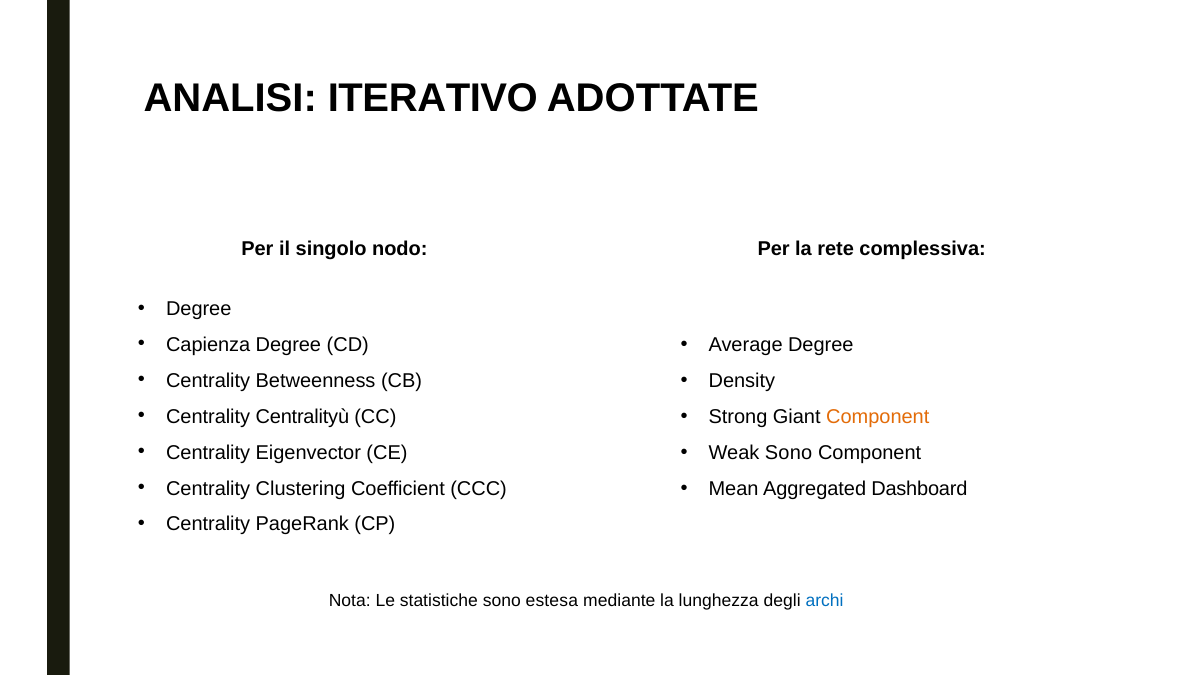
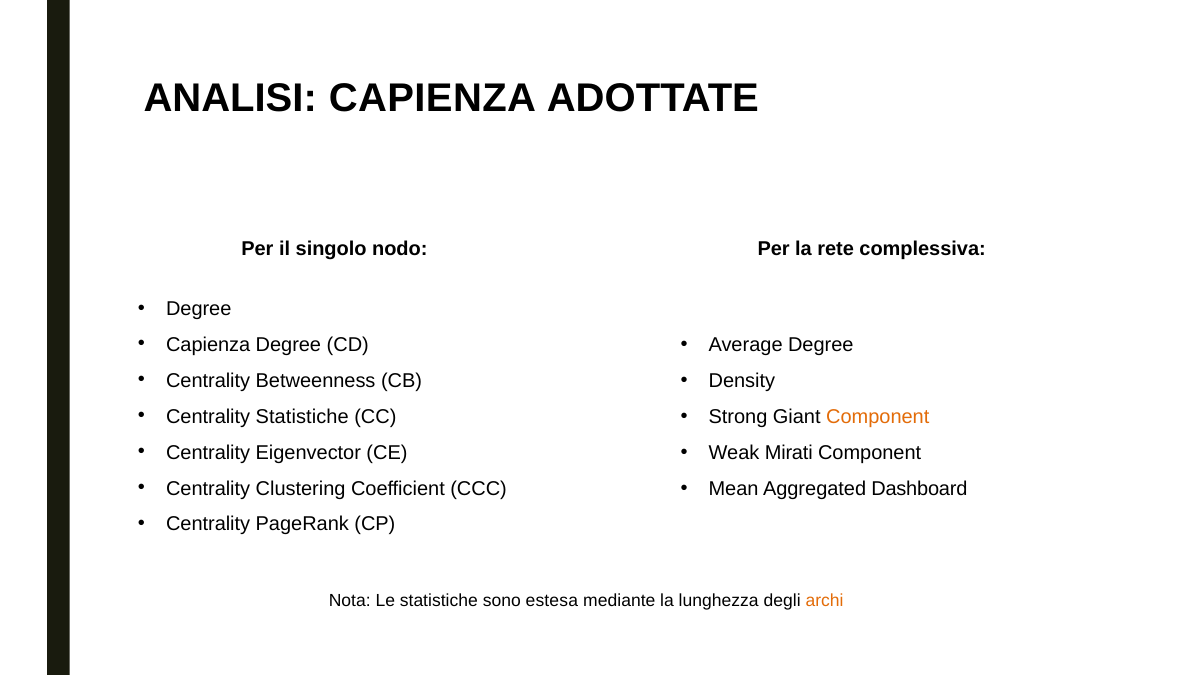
ANALISI ITERATIVO: ITERATIVO -> CAPIENZA
Centrality Centralityù: Centralityù -> Statistiche
Weak Sono: Sono -> Mirati
archi colour: blue -> orange
